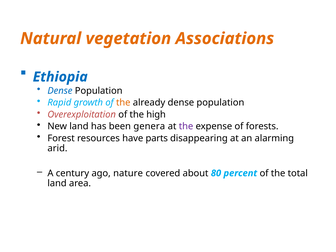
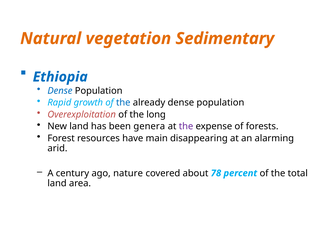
Associations: Associations -> Sedimentary
the at (123, 103) colour: orange -> blue
high: high -> long
parts: parts -> main
80: 80 -> 78
